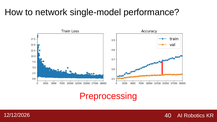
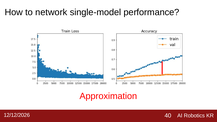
Preprocessing: Preprocessing -> Approximation
